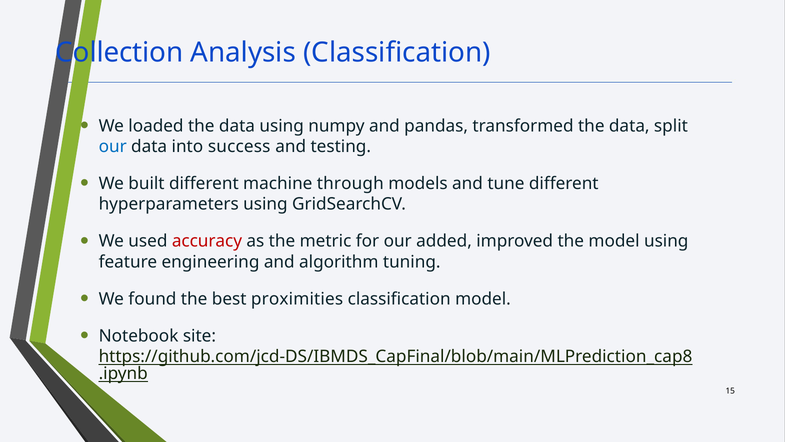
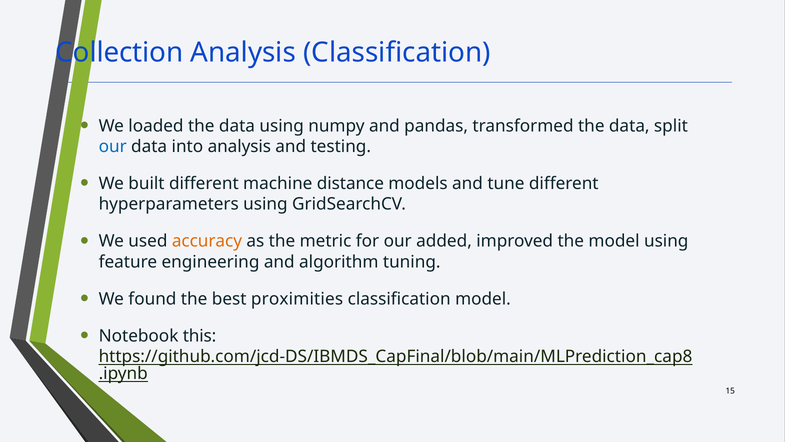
into success: success -> analysis
through: through -> distance
accuracy colour: red -> orange
site: site -> this
